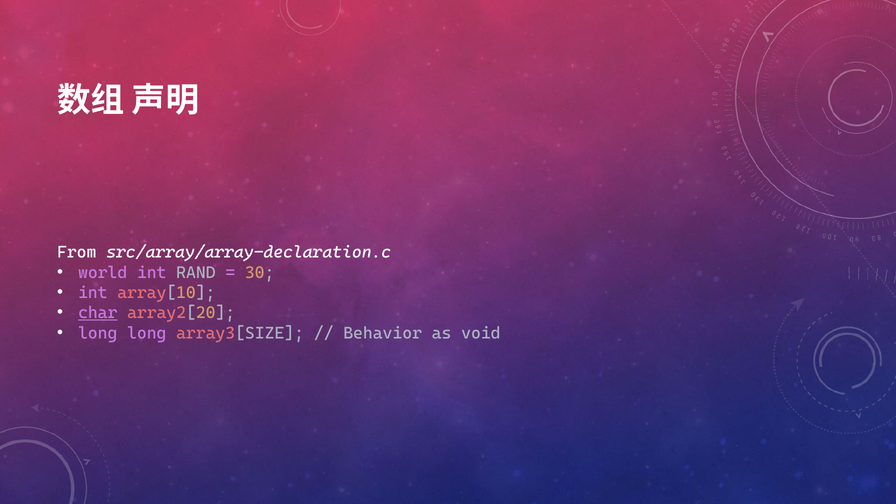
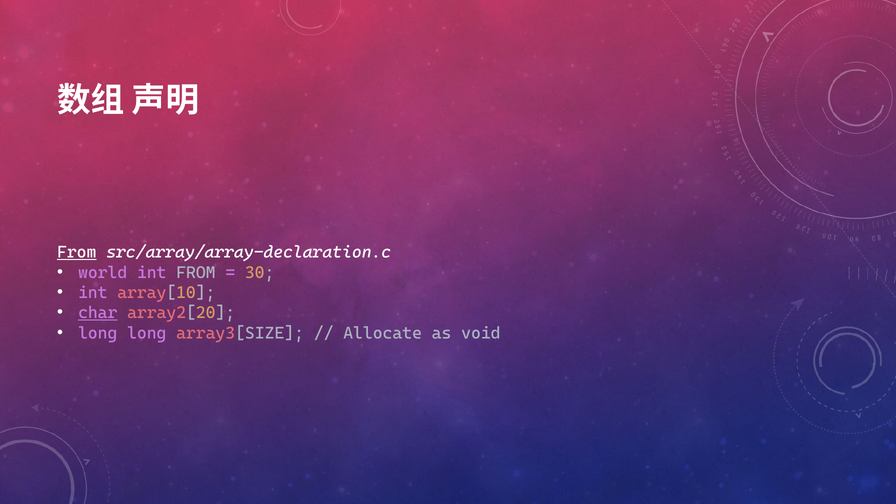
From at (77, 252) underline: none -> present
int RAND: RAND -> FROM
Behavior: Behavior -> Allocate
